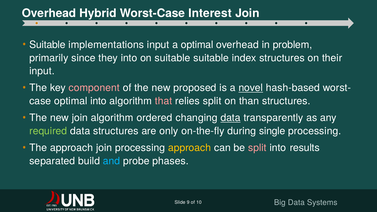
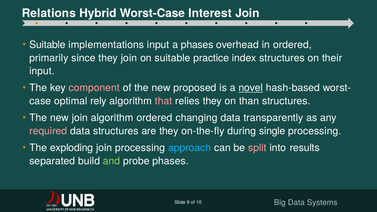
Overhead at (49, 13): Overhead -> Relations
a optimal: optimal -> phases
in problem: problem -> ordered
they into: into -> join
suitable suitable: suitable -> practice
optimal into: into -> rely
relies split: split -> they
data at (231, 118) underline: present -> none
required colour: light green -> pink
are only: only -> they
The approach: approach -> exploding
approach at (190, 148) colour: yellow -> light blue
and colour: light blue -> light green
